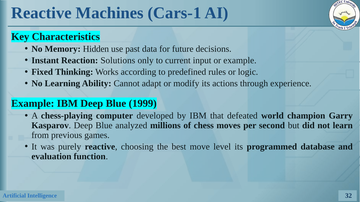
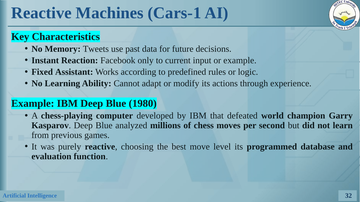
Hidden: Hidden -> Tweets
Solutions: Solutions -> Facebook
Thinking: Thinking -> Assistant
1999: 1999 -> 1980
